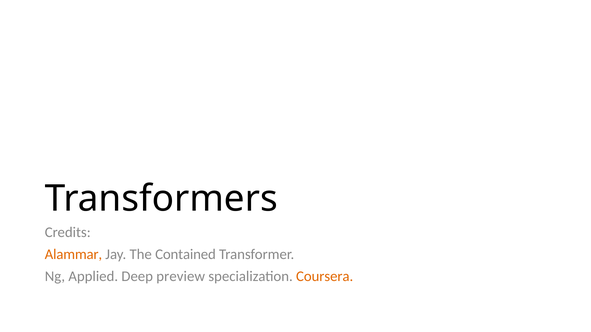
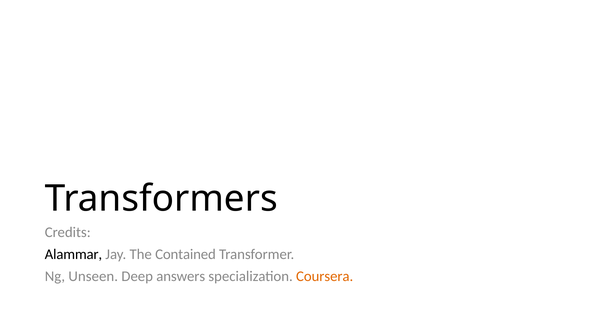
Alammar colour: orange -> black
Applied: Applied -> Unseen
preview: preview -> answers
